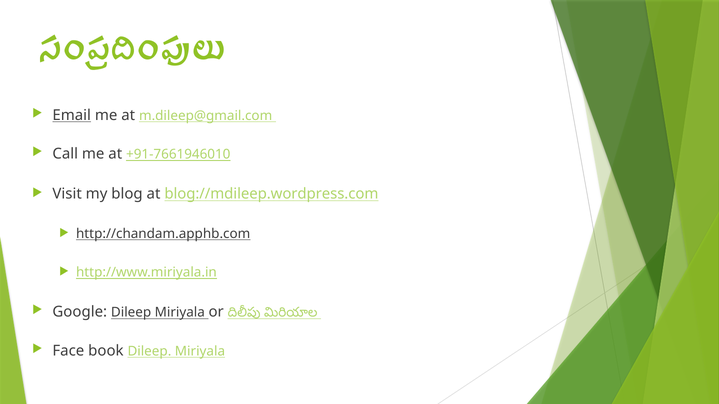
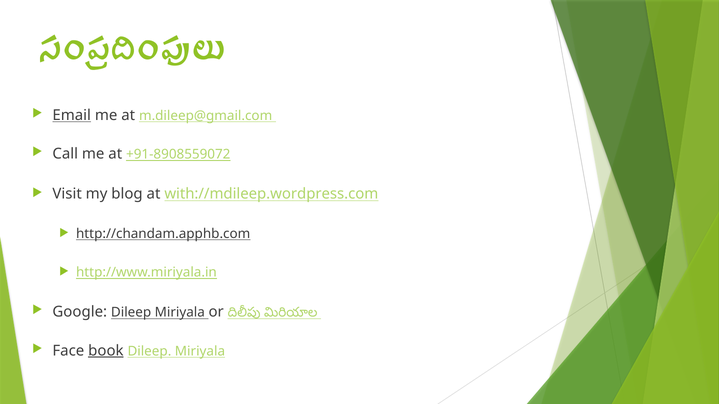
+91-7661946010: +91-7661946010 -> +91-8908559072
blog://mdileep.wordpress.com: blog://mdileep.wordpress.com -> with://mdileep.wordpress.com
book underline: none -> present
